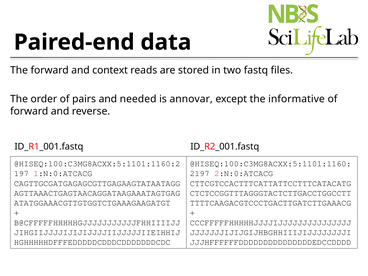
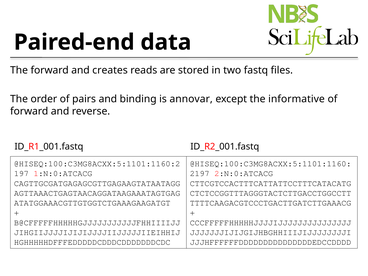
context: context -> creates
needed: needed -> binding
